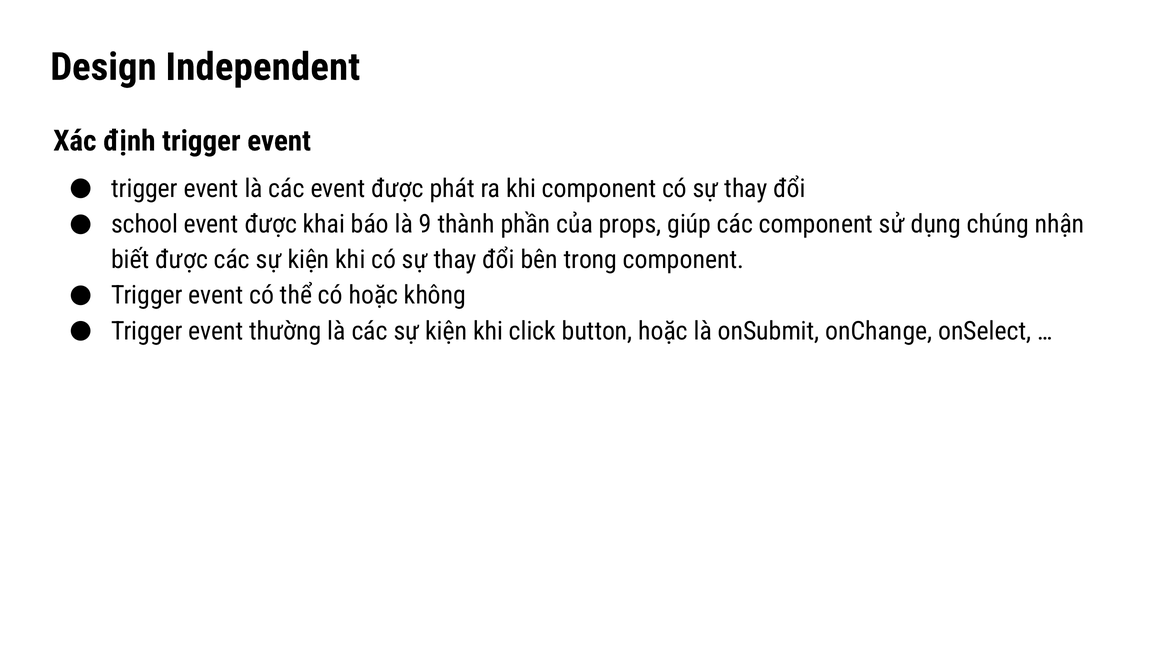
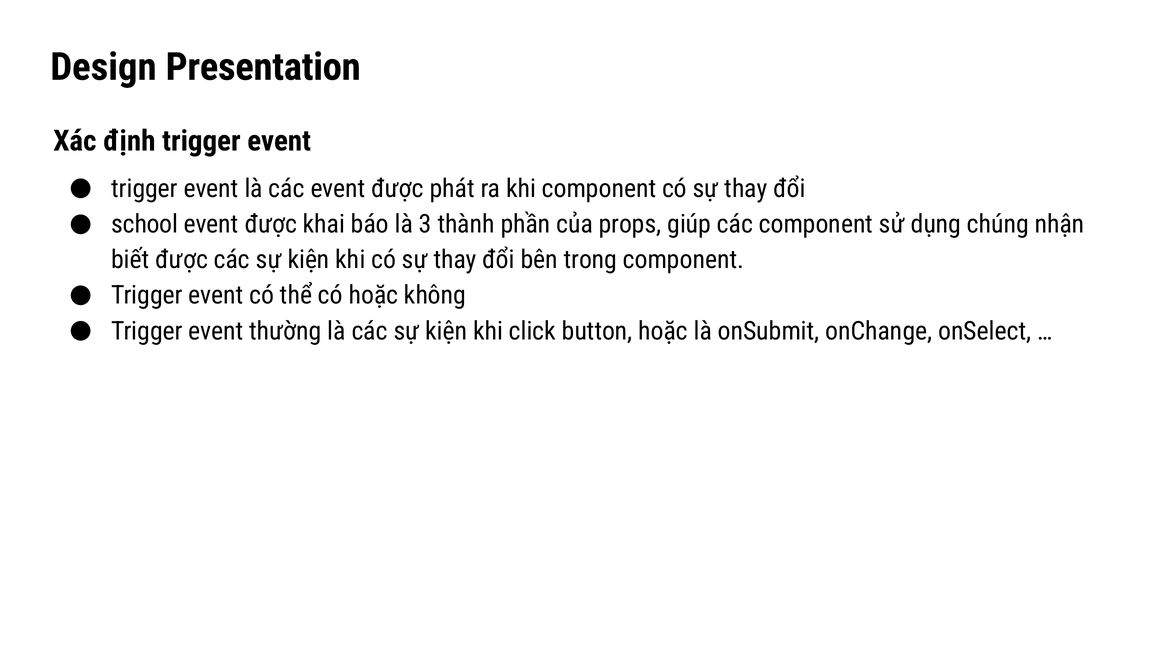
Independent: Independent -> Presentation
9: 9 -> 3
